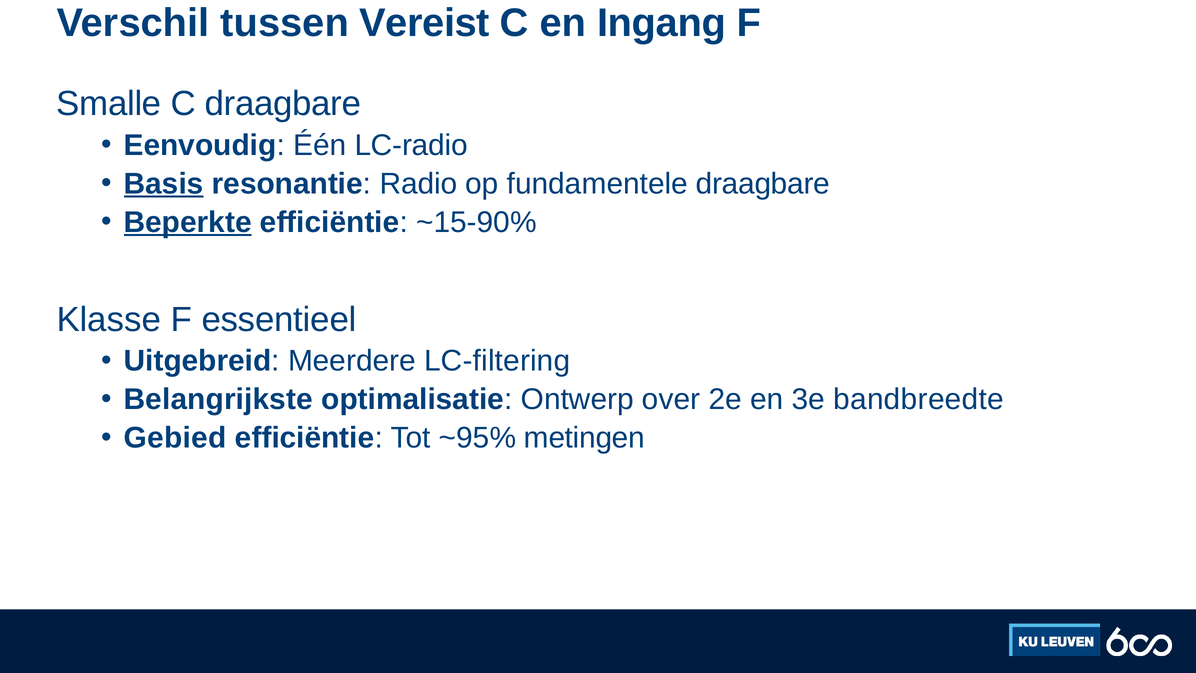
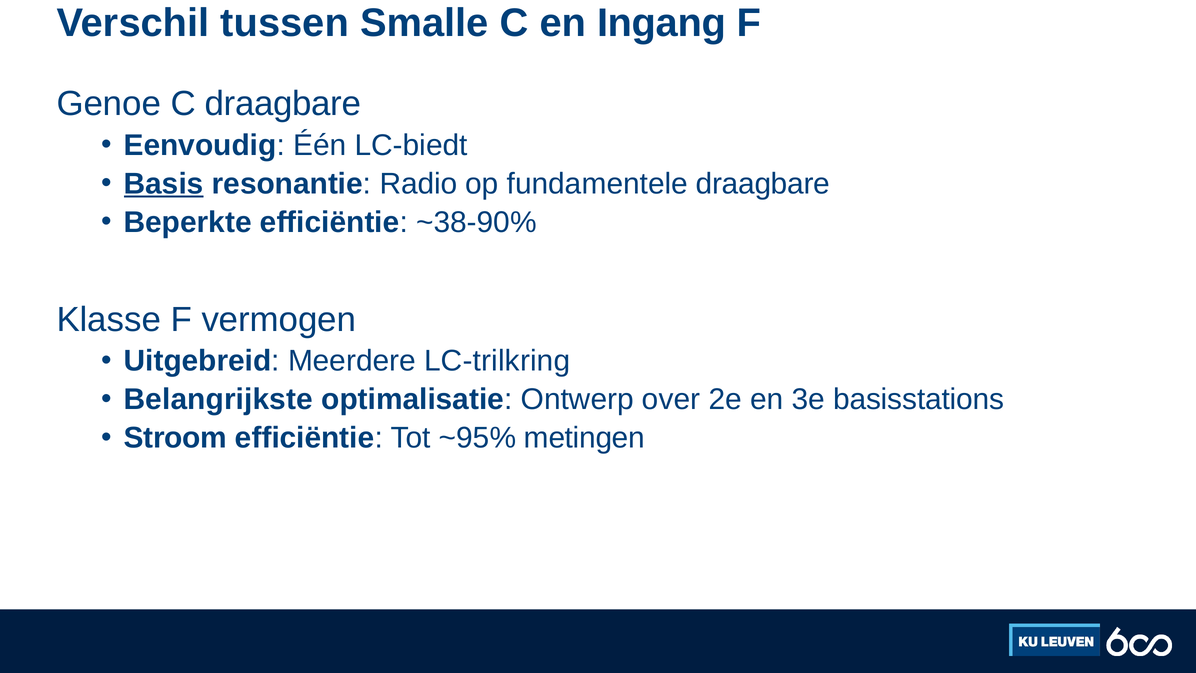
Vereist: Vereist -> Smalle
Smalle: Smalle -> Genoe
LC-radio: LC-radio -> LC-biedt
Beperkte underline: present -> none
~15-90%: ~15-90% -> ~38-90%
essentieel: essentieel -> vermogen
LC-filtering: LC-filtering -> LC-trilkring
bandbreedte: bandbreedte -> basisstations
Gebied: Gebied -> Stroom
